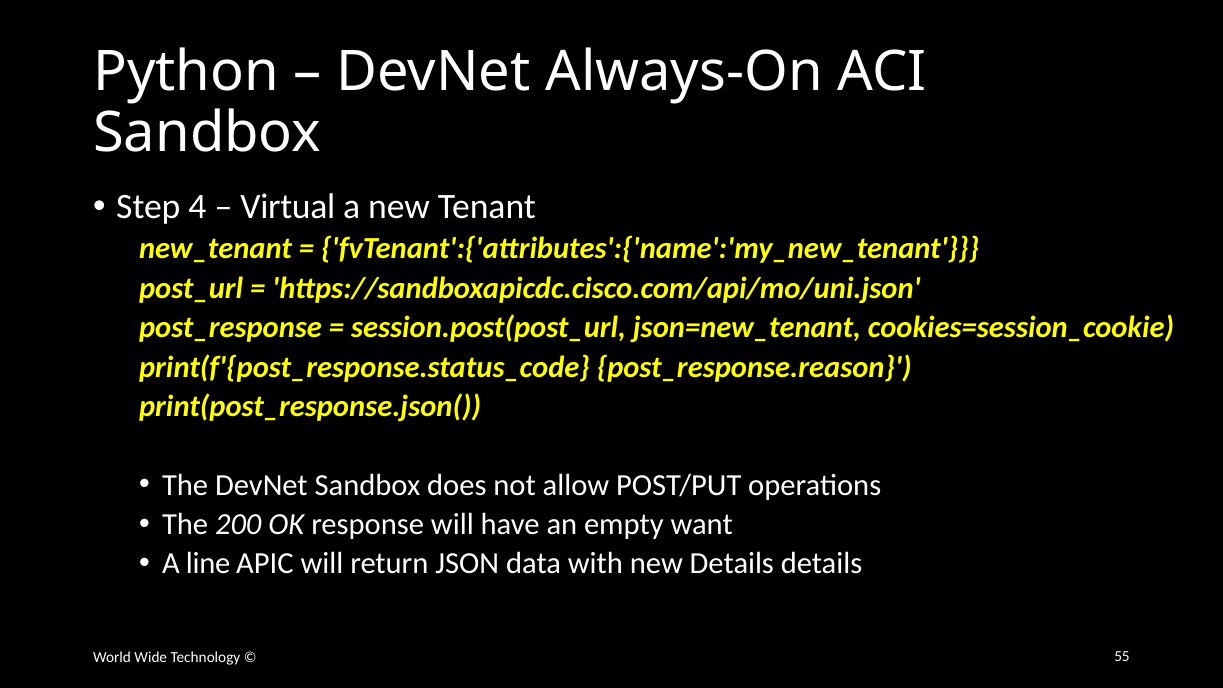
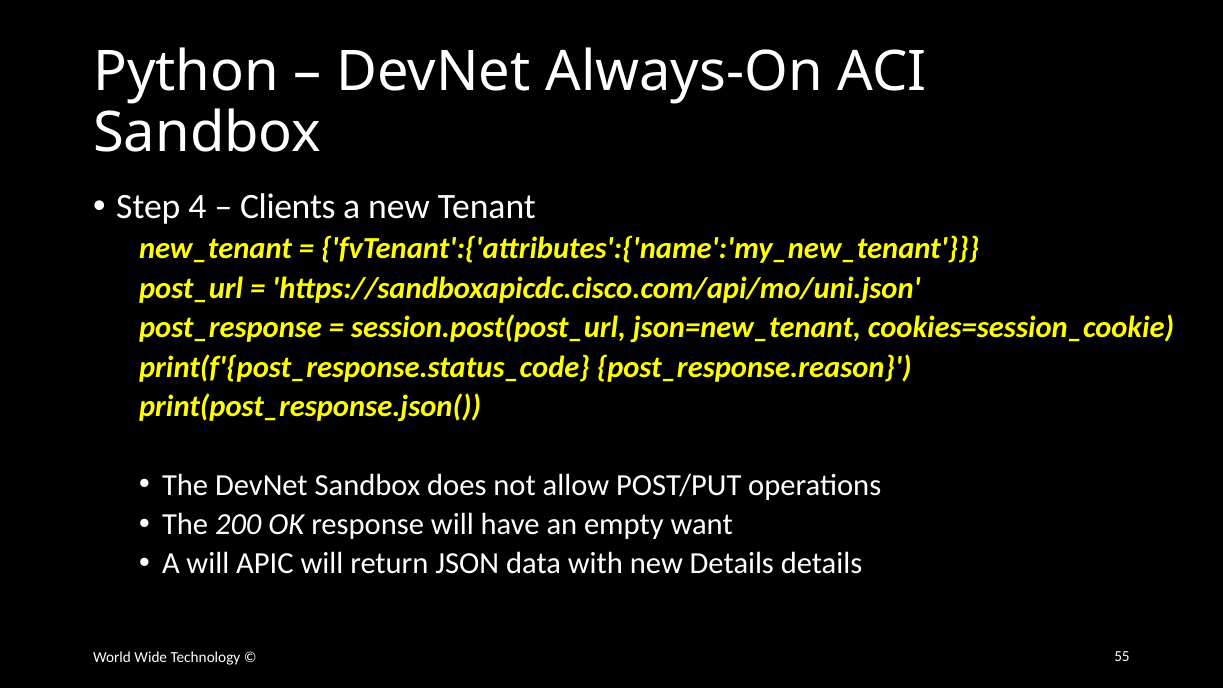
Virtual: Virtual -> Clients
A line: line -> will
